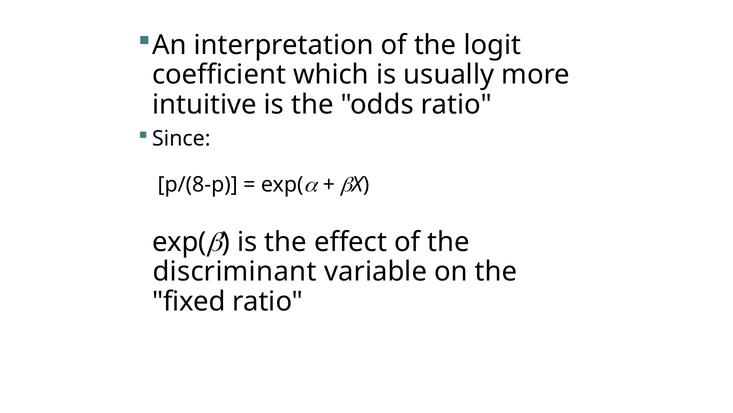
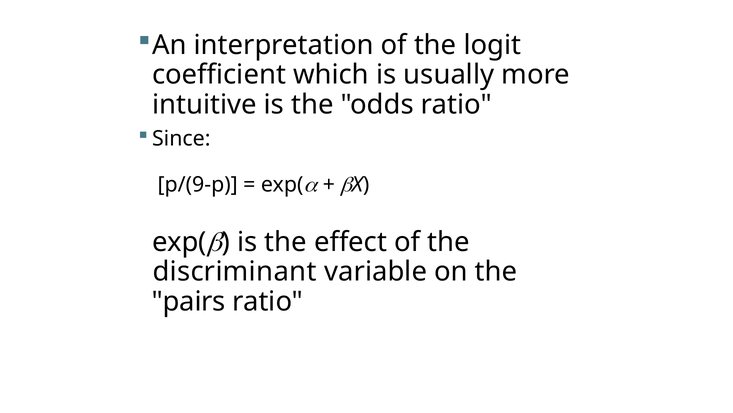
p/(8-p: p/(8-p -> p/(9-p
fixed: fixed -> pairs
